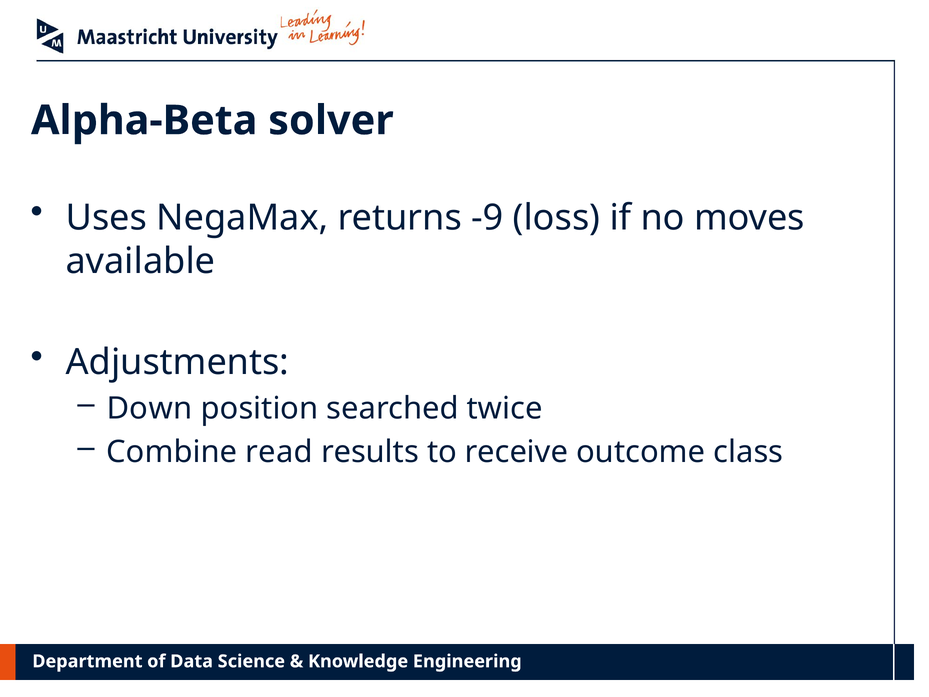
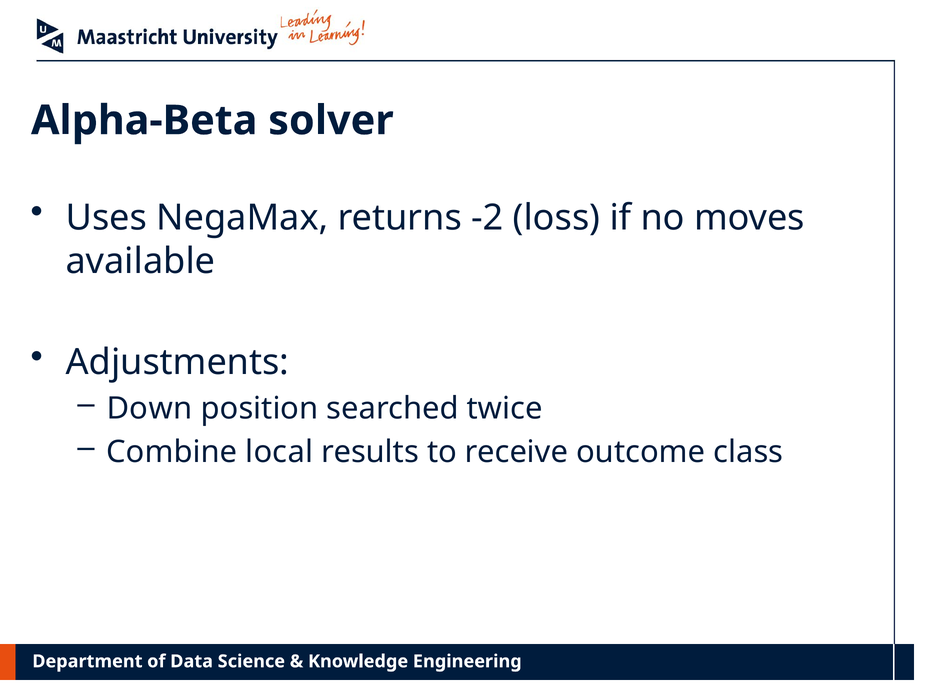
-9: -9 -> -2
read: read -> local
